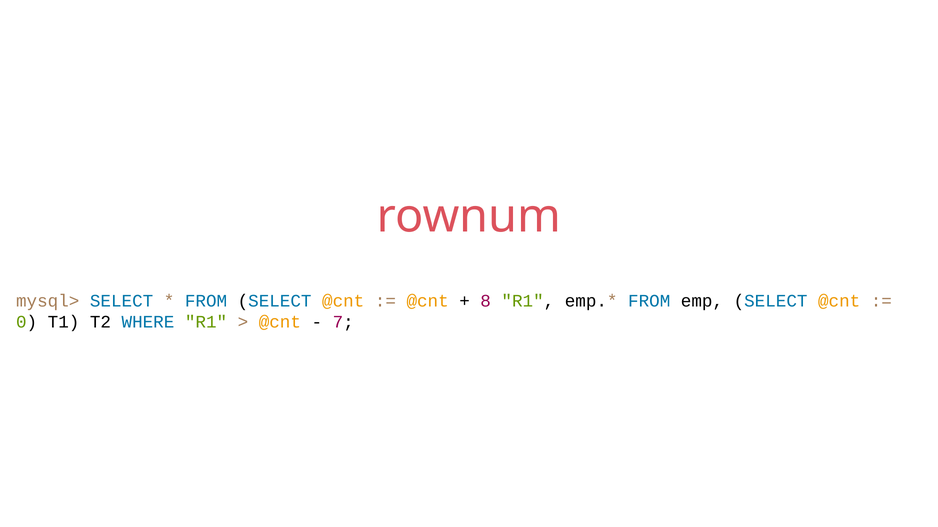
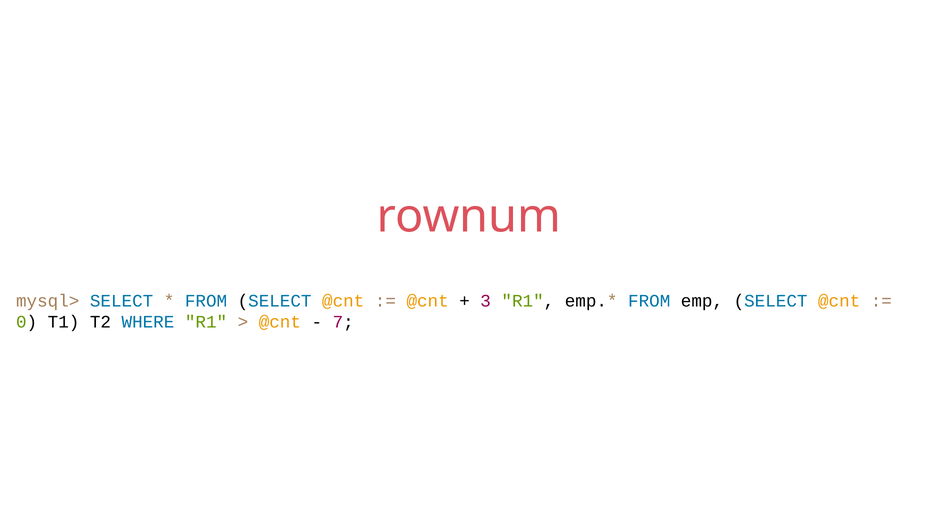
8: 8 -> 3
